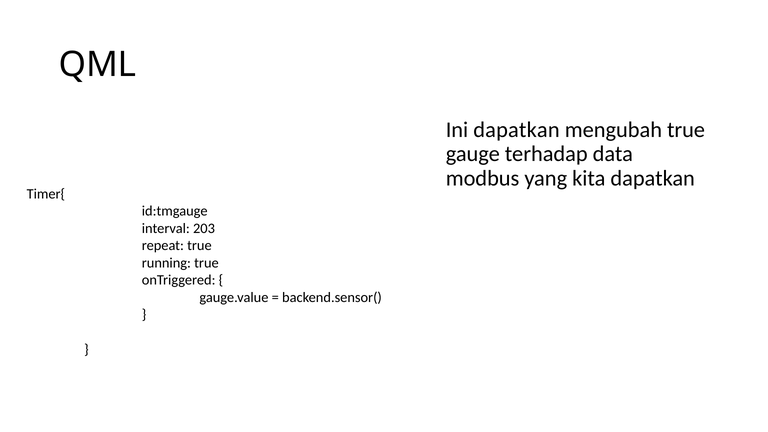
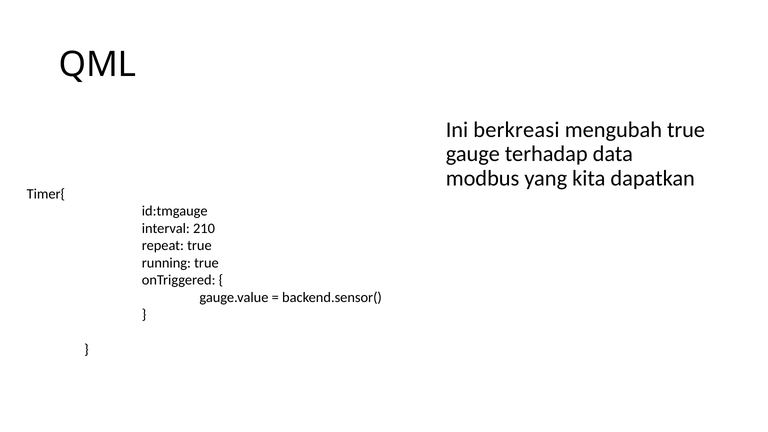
Ini dapatkan: dapatkan -> berkreasi
203: 203 -> 210
